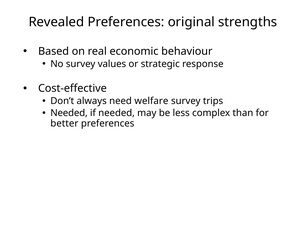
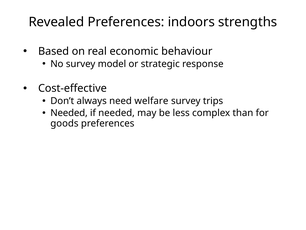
original: original -> indoors
values: values -> model
better: better -> goods
